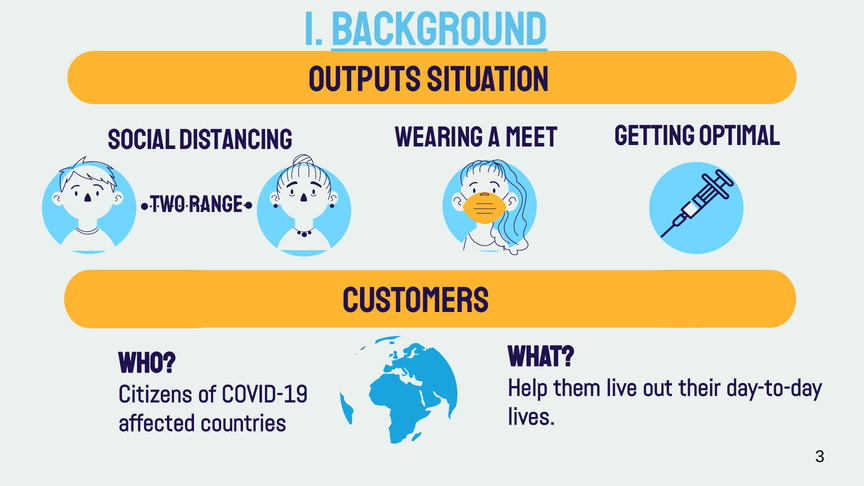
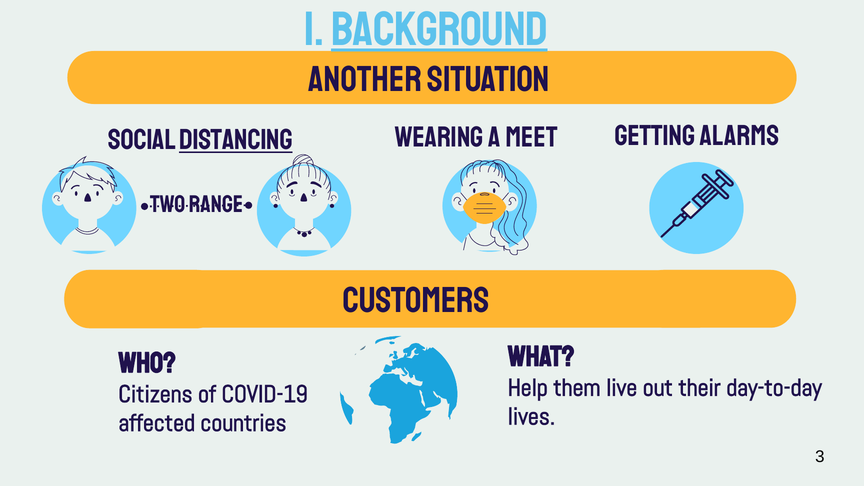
Outputs: Outputs -> Another
OPTIMAL: OPTIMAL -> ALARMS
DISTANCING underline: none -> present
